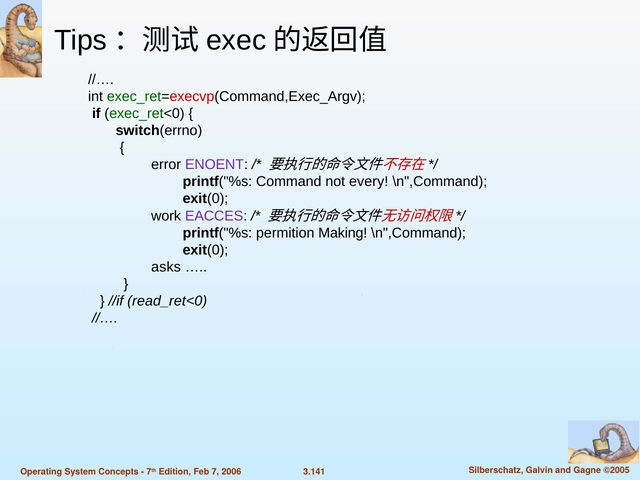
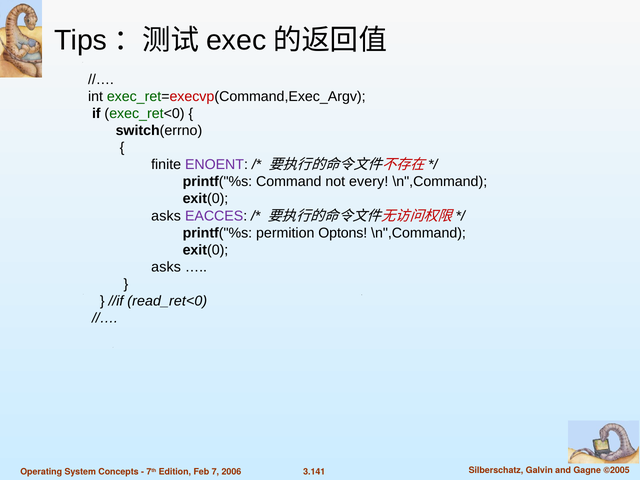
error: error -> finite
work at (166, 216): work -> asks
Making: Making -> Optons
